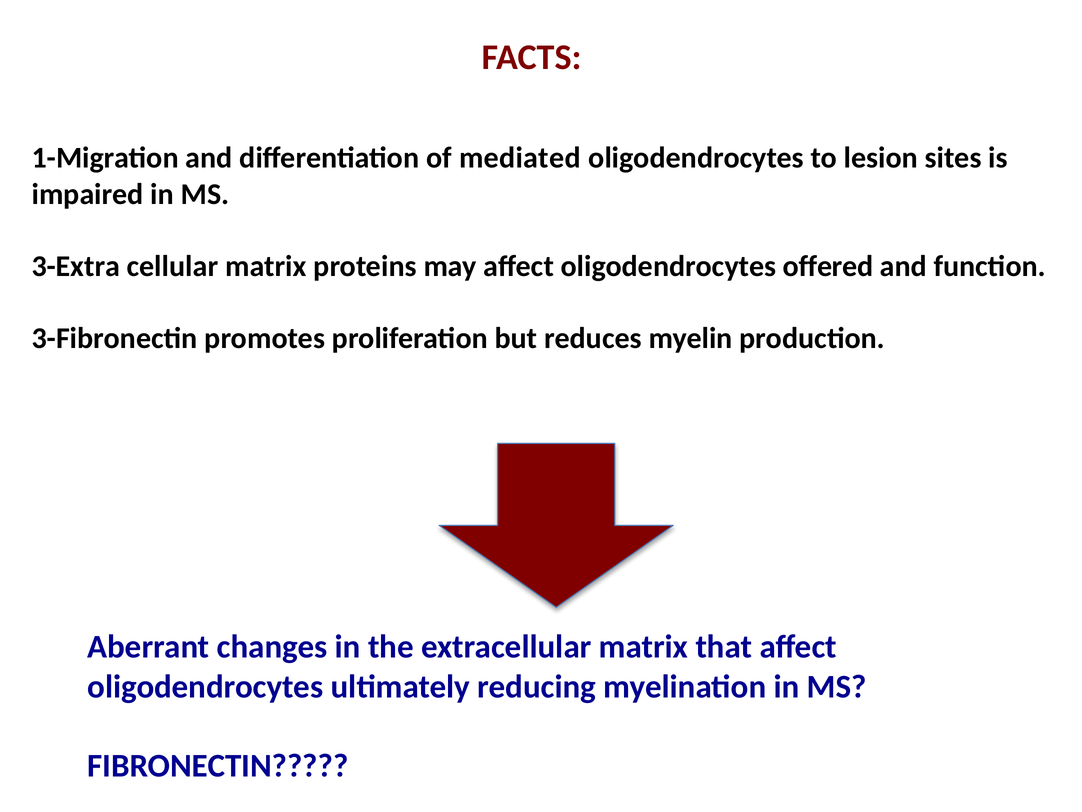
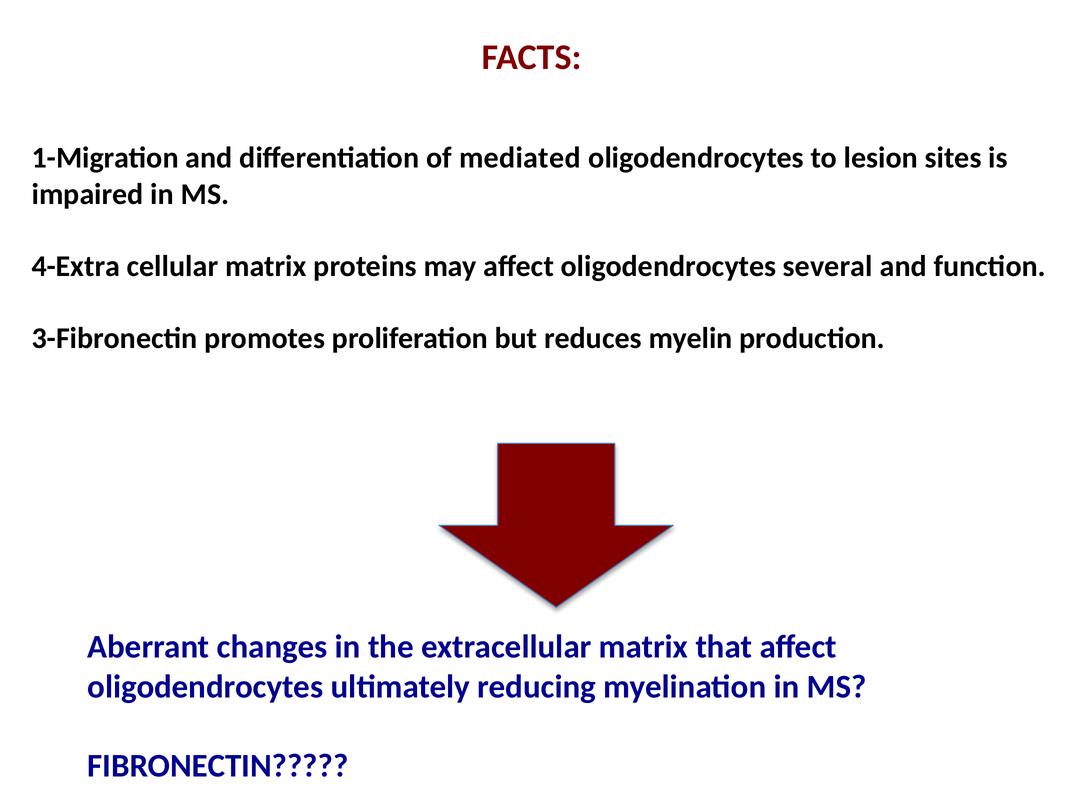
3-Extra: 3-Extra -> 4-Extra
offered: offered -> several
